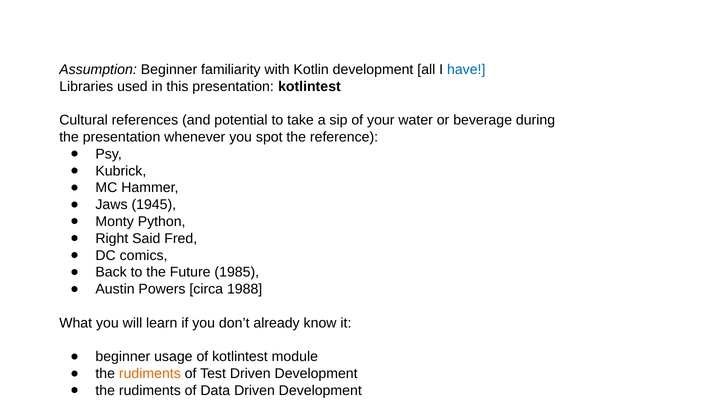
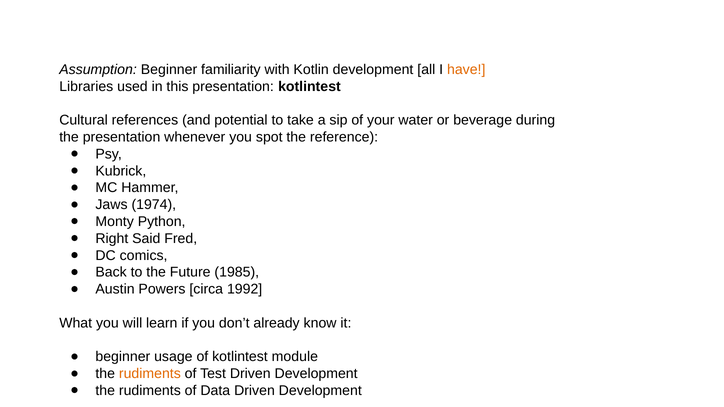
have colour: blue -> orange
1945: 1945 -> 1974
1988: 1988 -> 1992
